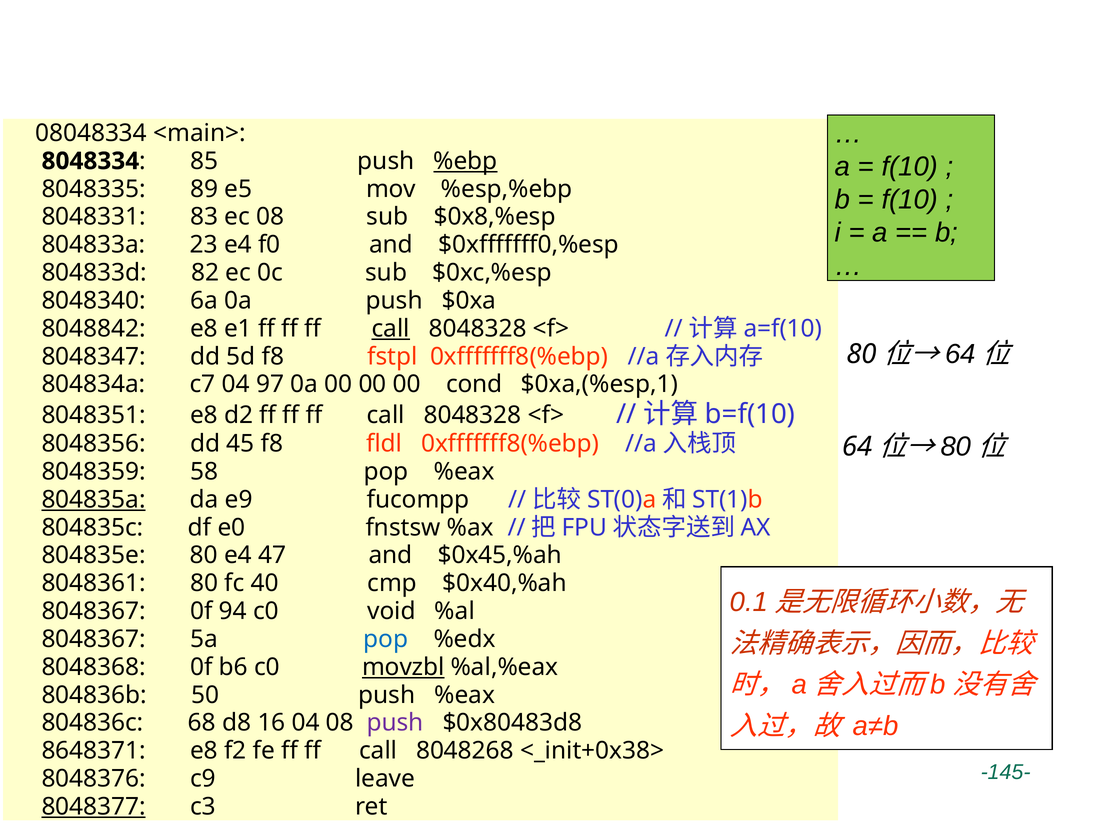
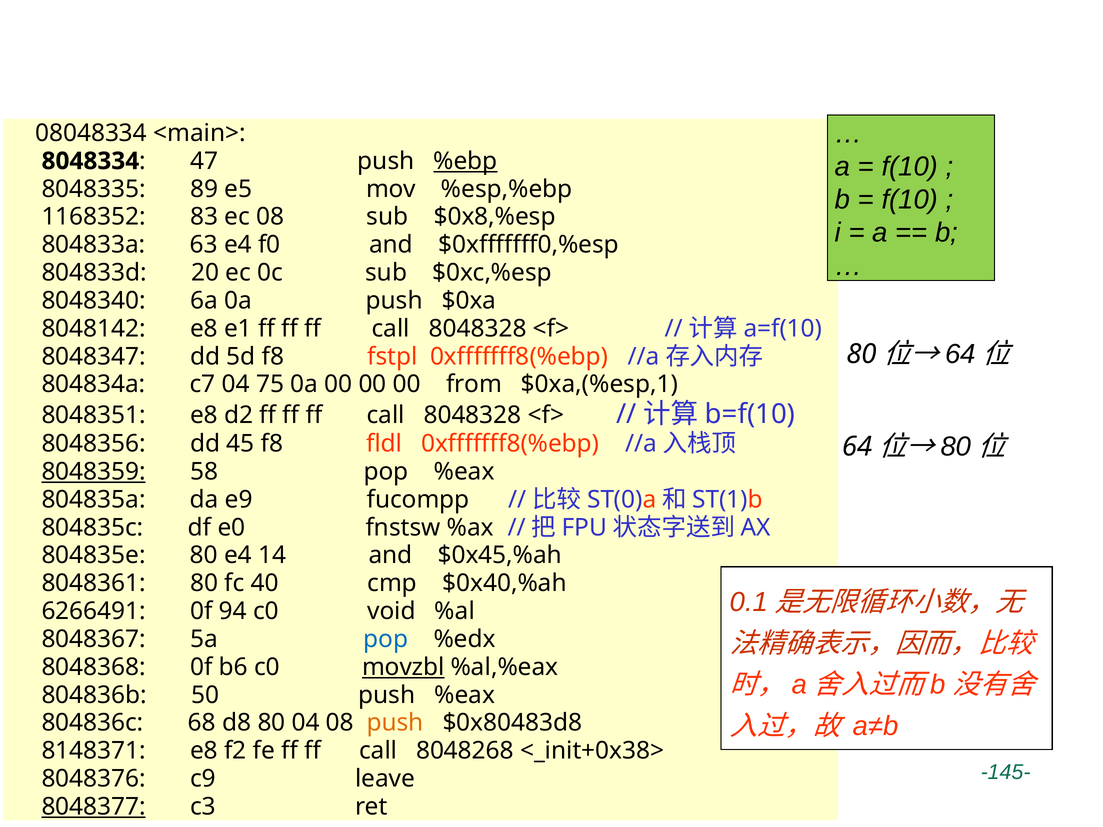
85: 85 -> 47
8048331: 8048331 -> 1168352
23: 23 -> 63
82: 82 -> 20
8048842: 8048842 -> 8048142
call at (391, 329) underline: present -> none
97: 97 -> 75
cond: cond -> from
8048359 underline: none -> present
804835a underline: present -> none
47: 47 -> 14
8048367 at (94, 611): 8048367 -> 6266491
d8 16: 16 -> 80
push at (395, 723) colour: purple -> orange
8648371: 8648371 -> 8148371
